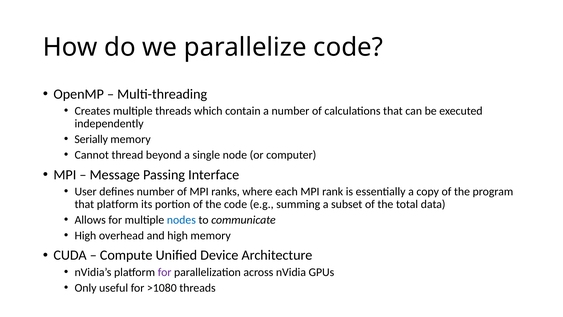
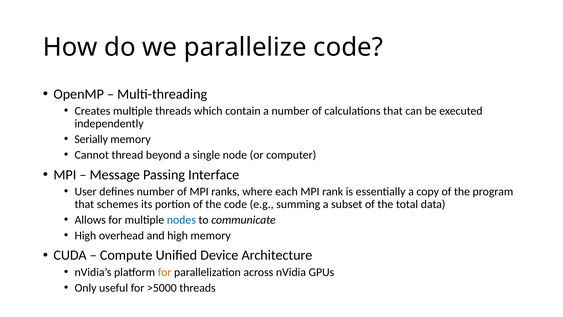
that platform: platform -> schemes
for at (165, 272) colour: purple -> orange
>1080: >1080 -> >5000
